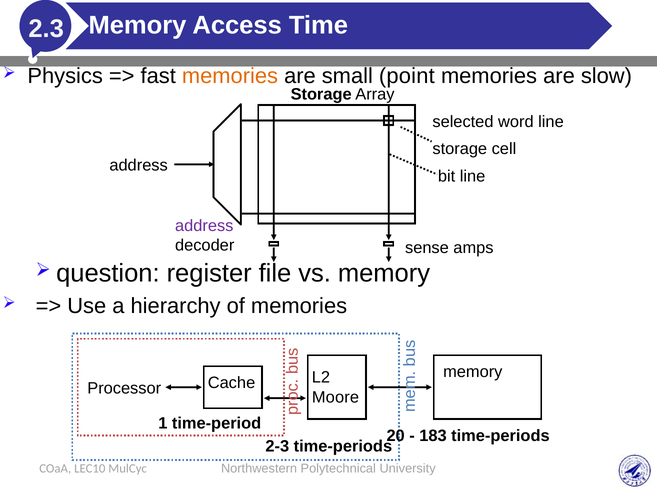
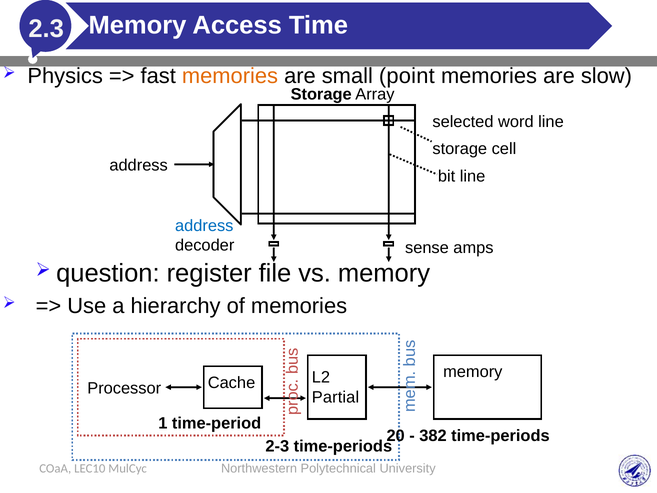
address at (204, 226) colour: purple -> blue
Moore: Moore -> Partial
183: 183 -> 382
